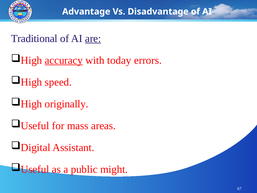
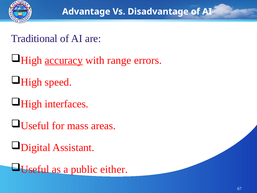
are underline: present -> none
today: today -> range
originally: originally -> interfaces
might: might -> either
